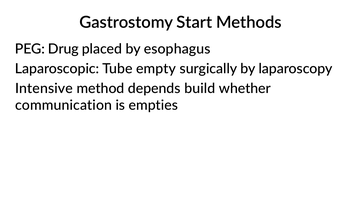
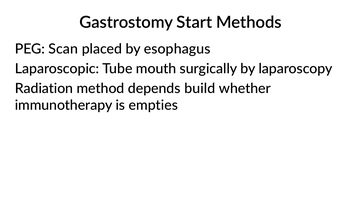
Drug: Drug -> Scan
empty: empty -> mouth
Intensive: Intensive -> Radiation
communication: communication -> immunotherapy
